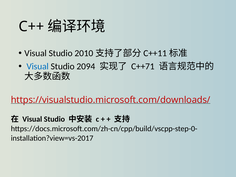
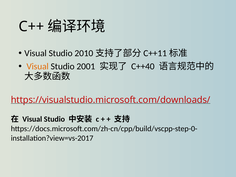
Visual at (38, 66) colour: blue -> orange
2094: 2094 -> 2001
C++71: C++71 -> C++40
